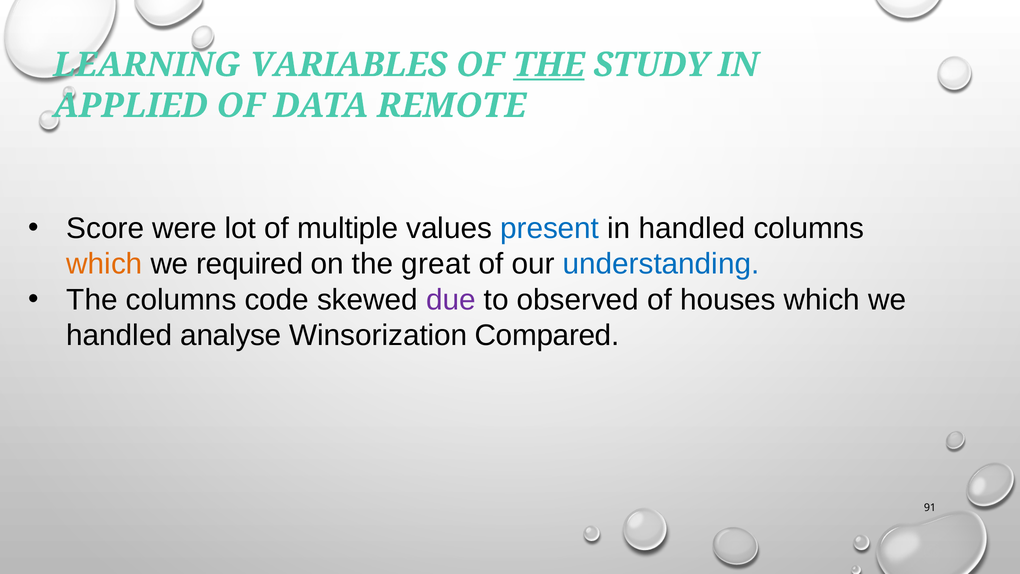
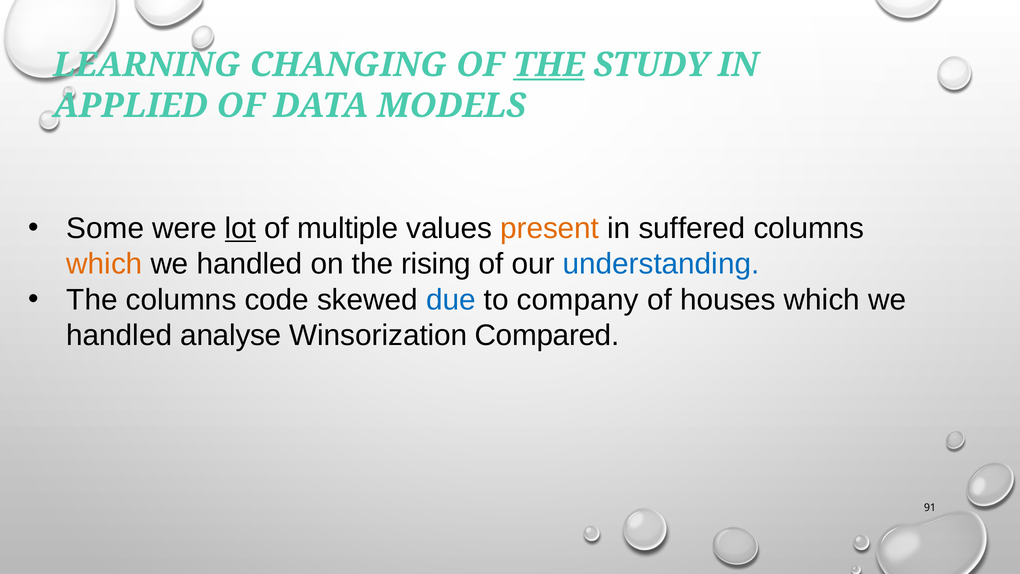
VARIABLES: VARIABLES -> CHANGING
REMOTE: REMOTE -> MODELS
Score: Score -> Some
lot underline: none -> present
present colour: blue -> orange
in handled: handled -> suffered
required at (250, 264): required -> handled
great: great -> rising
due colour: purple -> blue
observed: observed -> company
